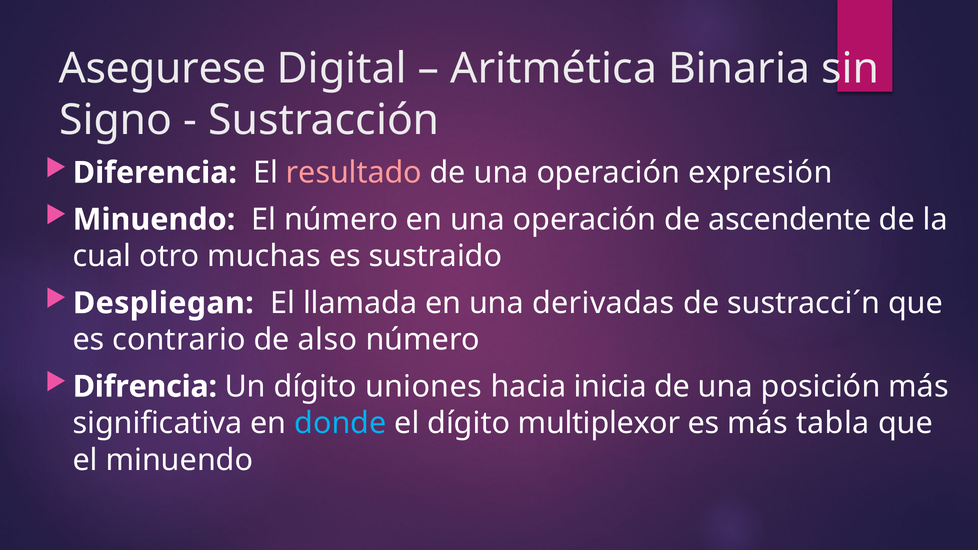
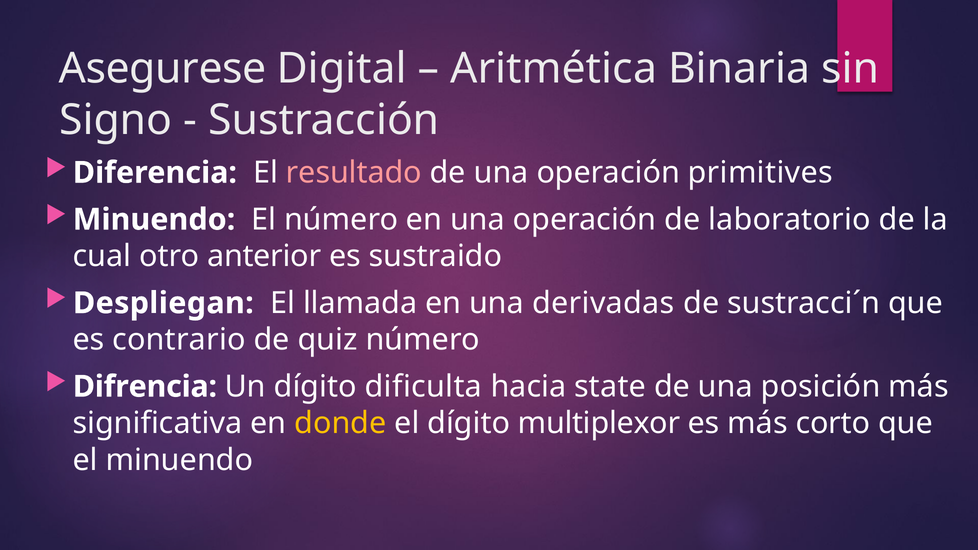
expresión: expresión -> primitives
ascendente: ascendente -> laboratorio
muchas: muchas -> anterior
also: also -> quiz
uniones: uniones -> dificulta
inicia: inicia -> state
donde colour: light blue -> yellow
tabla: tabla -> corto
